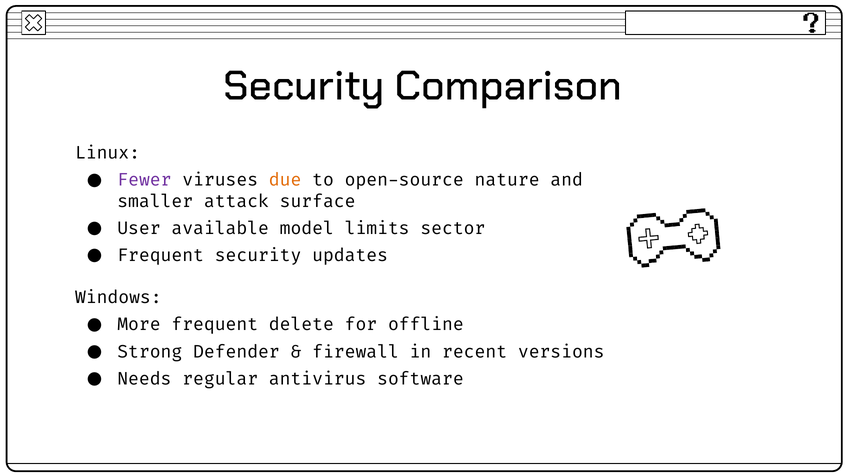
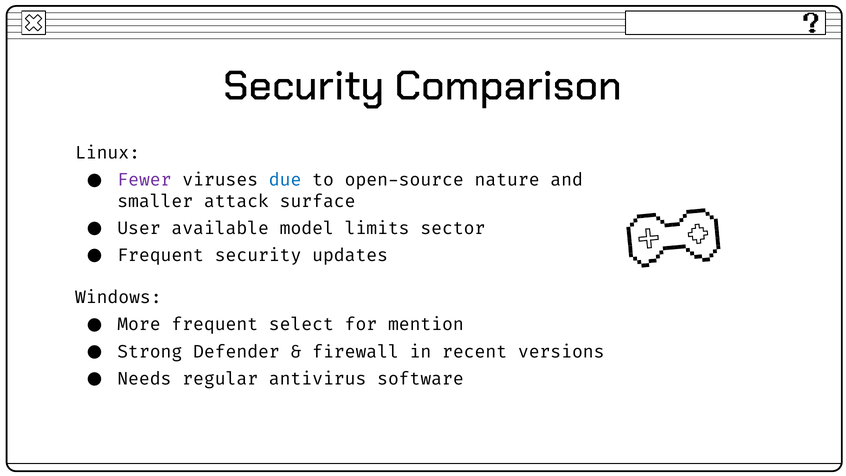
due colour: orange -> blue
delete: delete -> select
offline: offline -> mention
